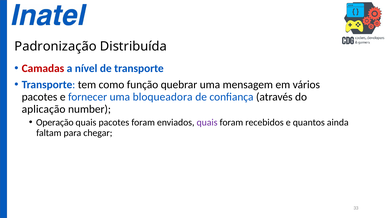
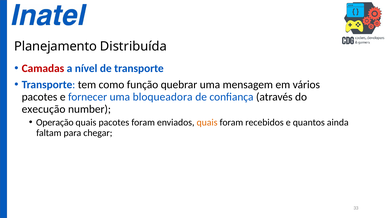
Padronização: Padronização -> Planejamento
aplicação: aplicação -> execução
quais at (207, 123) colour: purple -> orange
